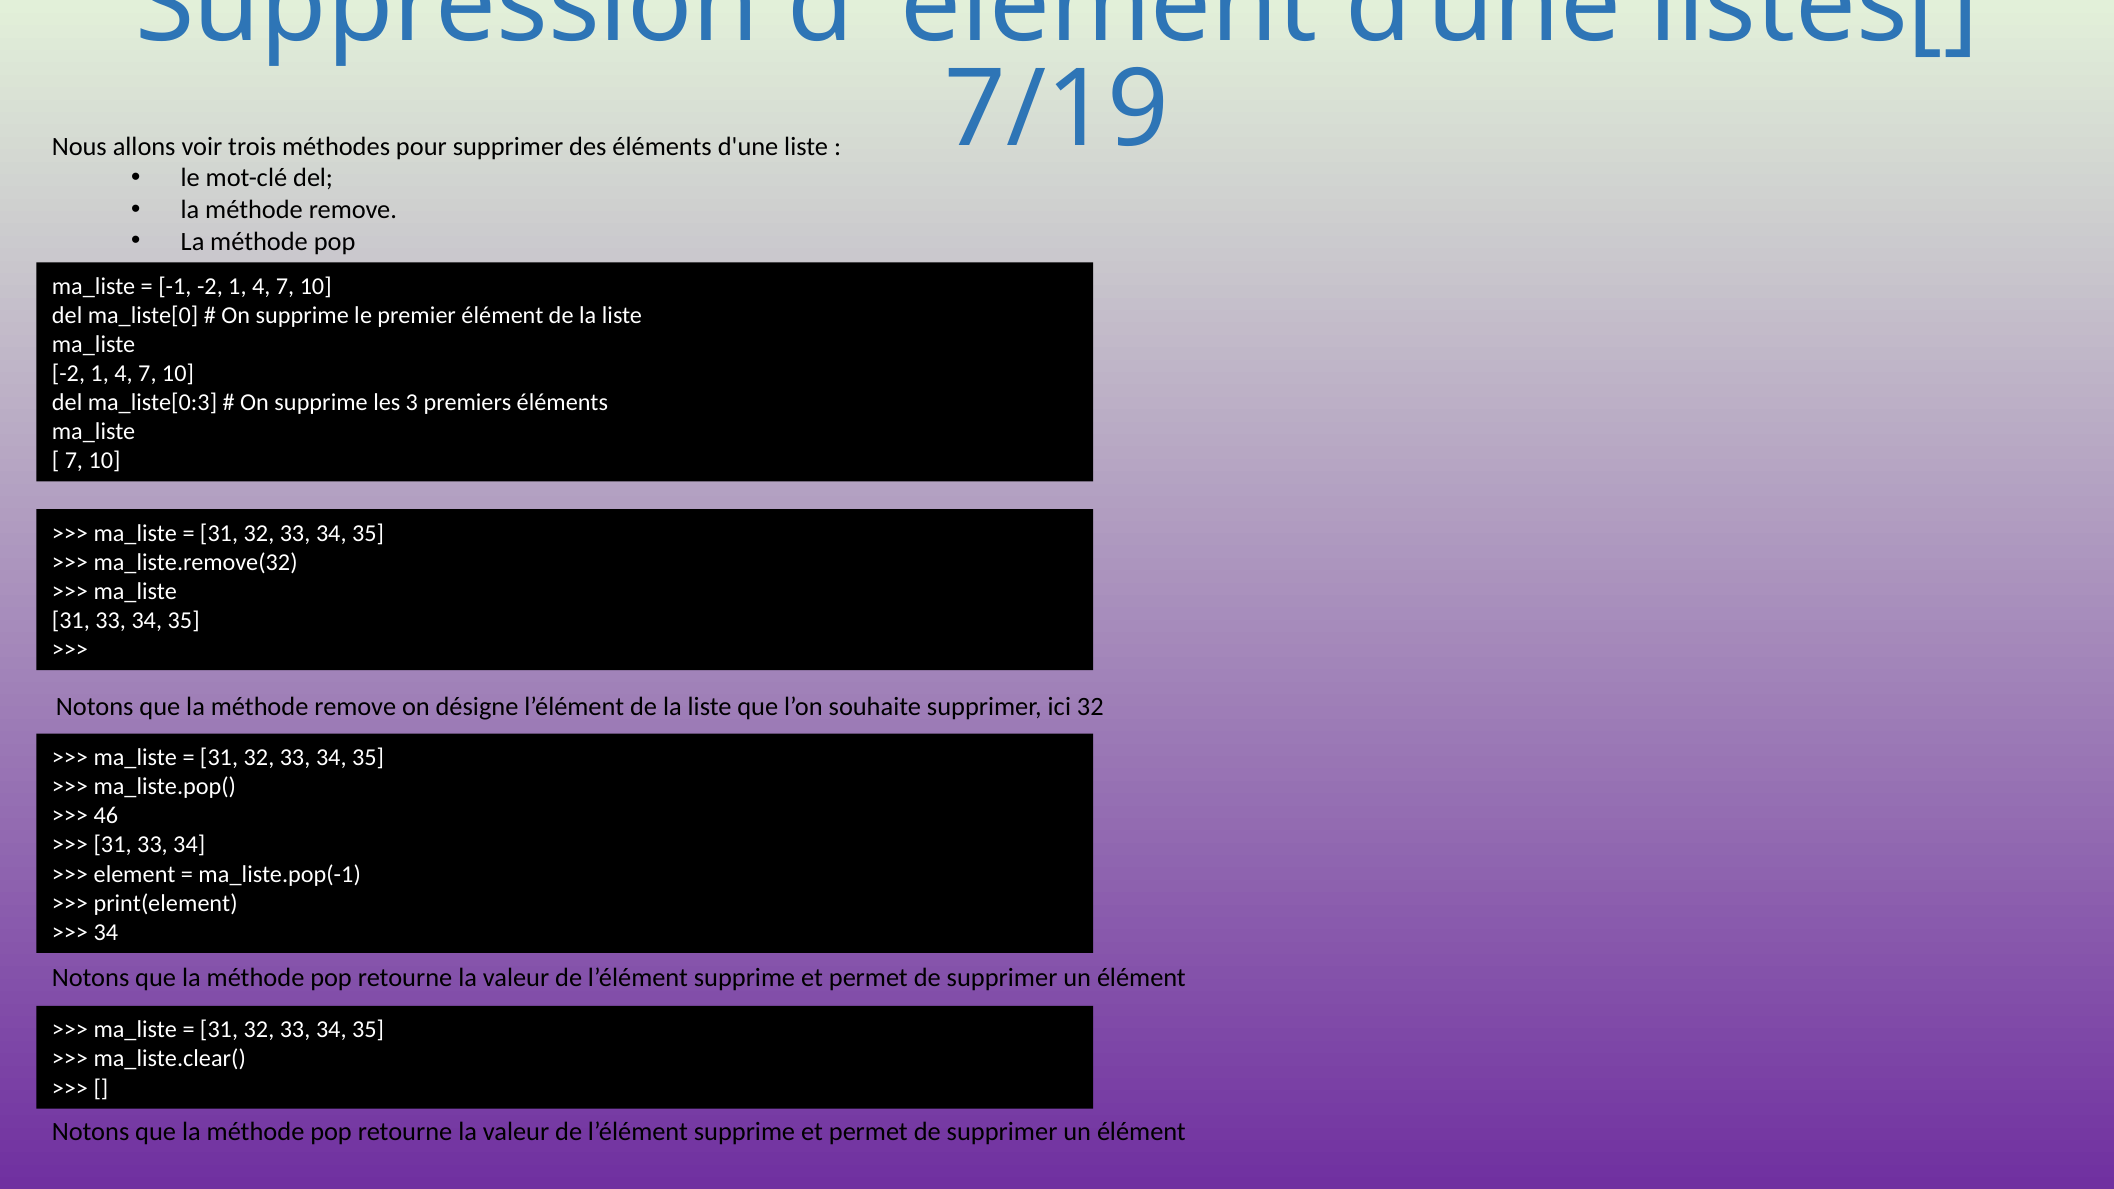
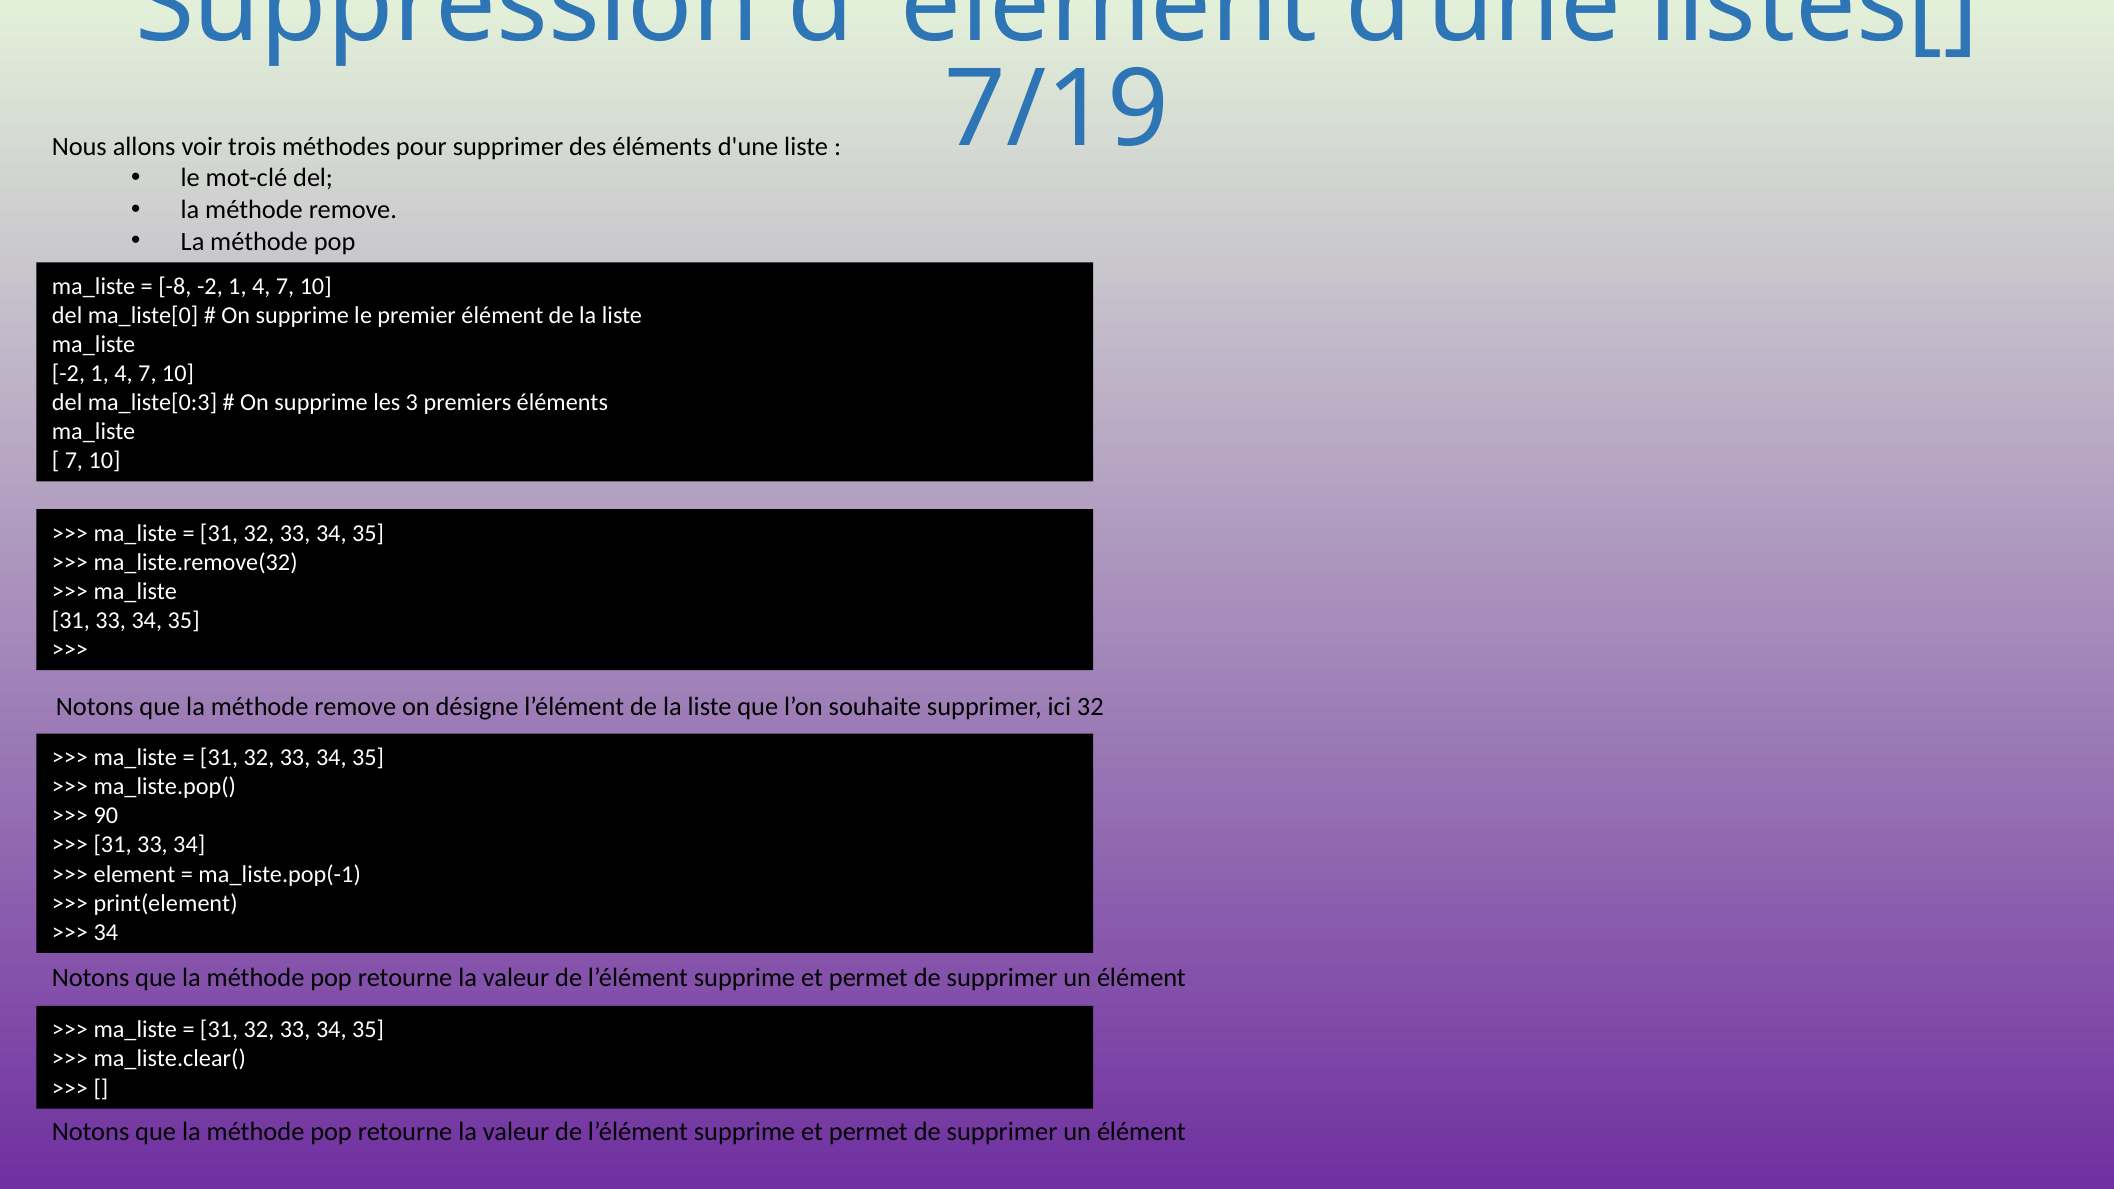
-1: -1 -> -8
46: 46 -> 90
